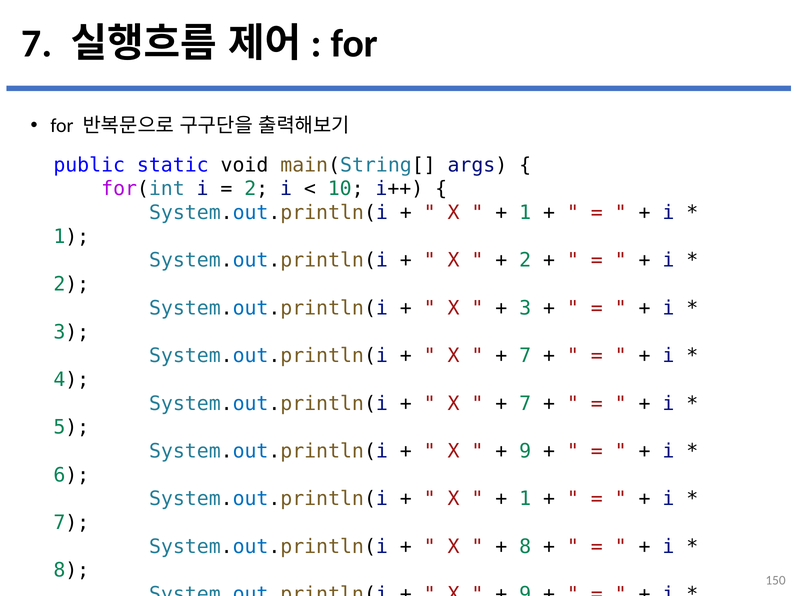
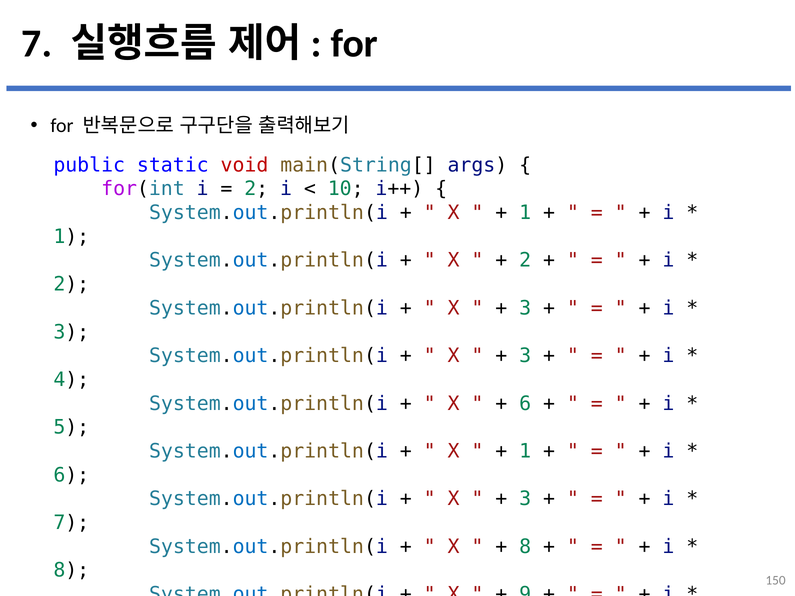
void colour: black -> red
7 at (525, 356): 7 -> 3
7 at (525, 404): 7 -> 6
9 at (525, 451): 9 -> 1
1 at (525, 499): 1 -> 3
